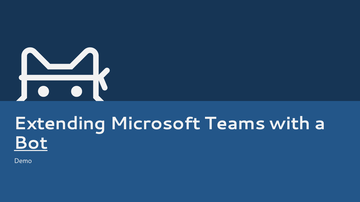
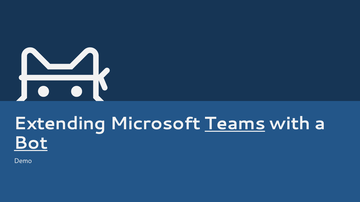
Teams underline: none -> present
